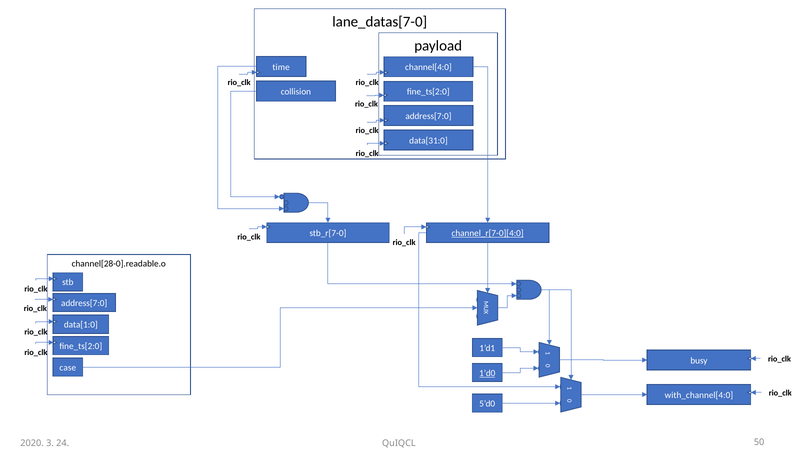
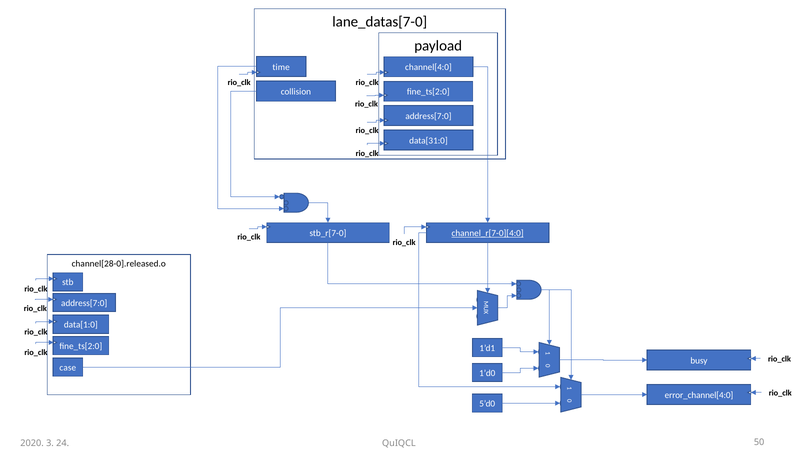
channel[28-0].readable.o: channel[28-0].readable.o -> channel[28-0].released.o
1’d0 underline: present -> none
with_channel[4:0: with_channel[4:0 -> error_channel[4:0
